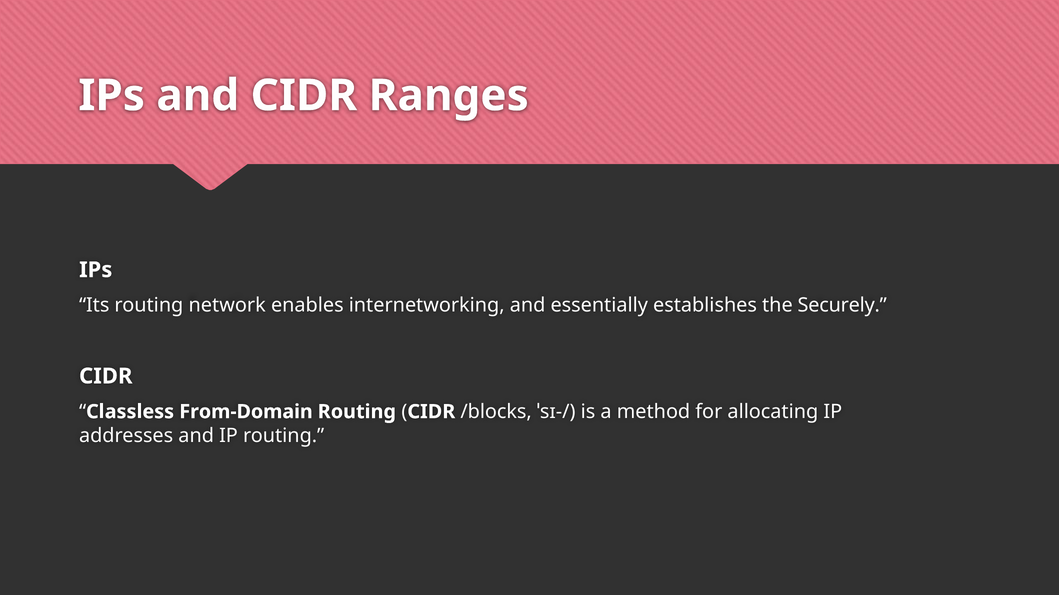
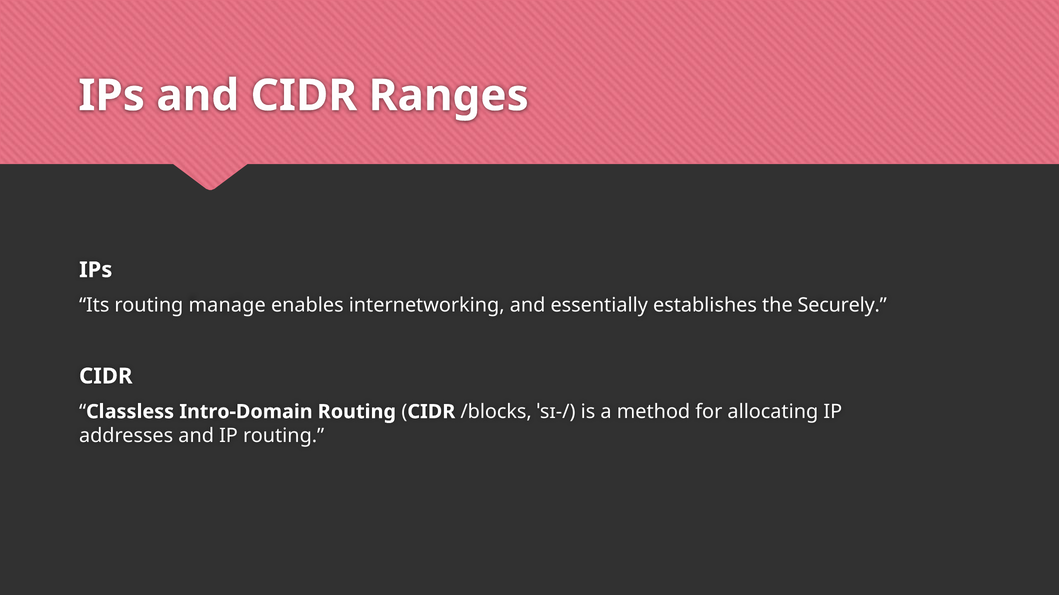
network: network -> manage
From-Domain: From-Domain -> Intro-Domain
